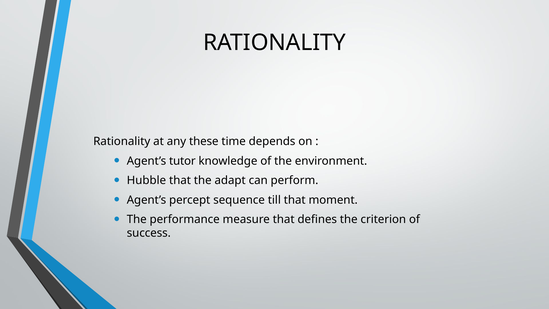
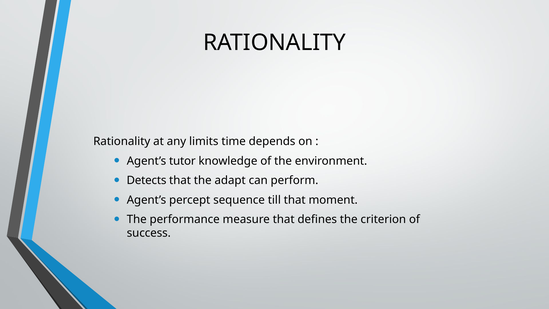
these: these -> limits
Hubble: Hubble -> Detects
